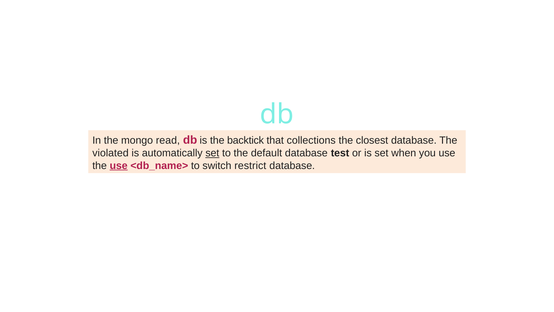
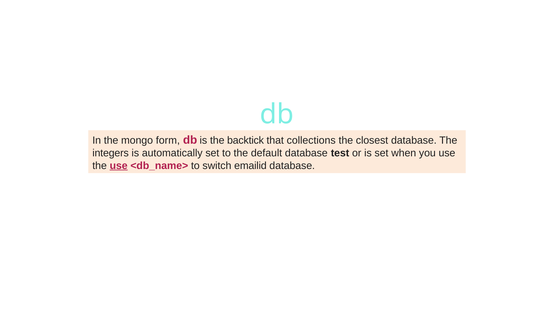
read: read -> form
violated: violated -> integers
set at (212, 153) underline: present -> none
restrict: restrict -> emailid
